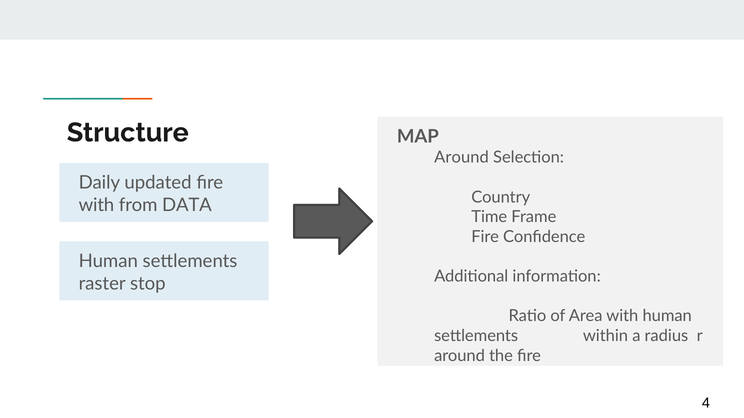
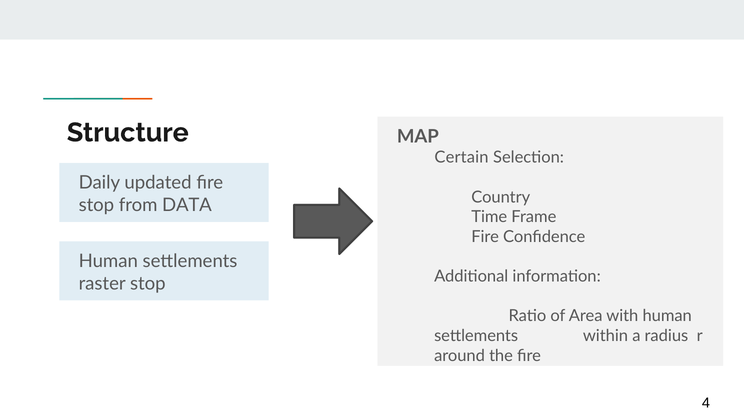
Around at (462, 158): Around -> Certain
with at (96, 205): with -> stop
